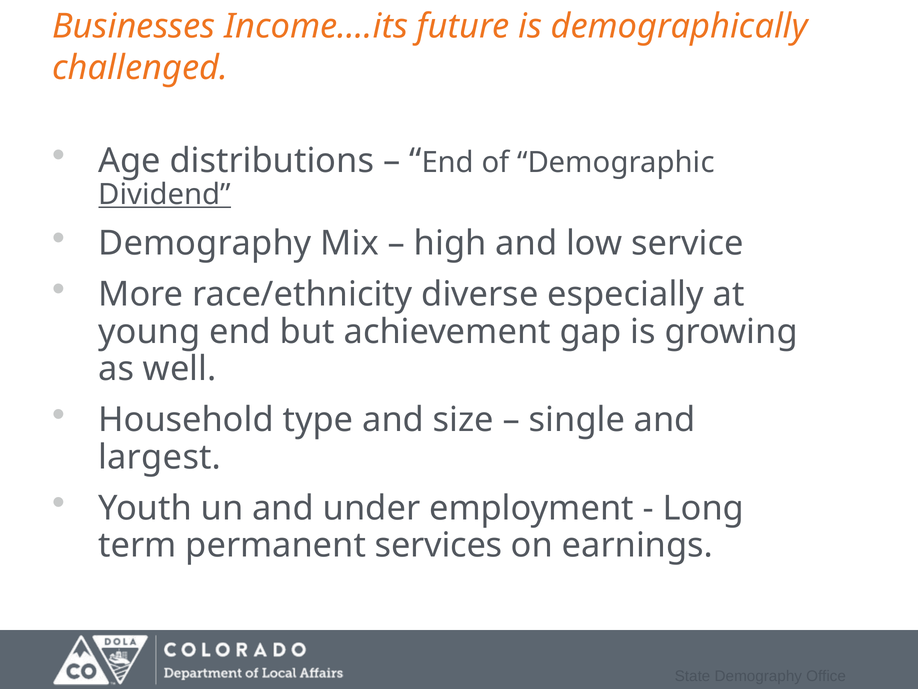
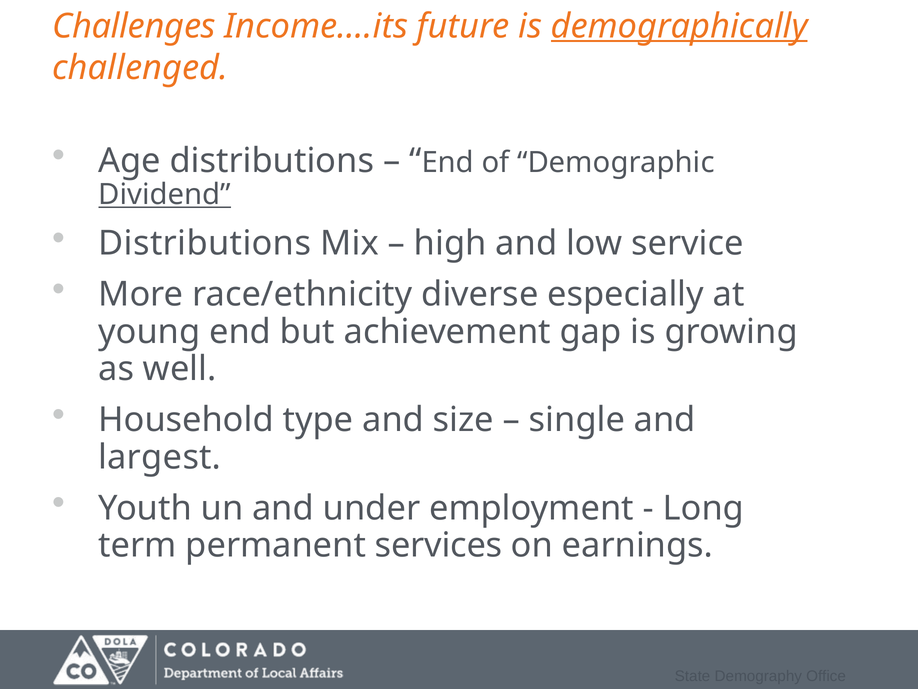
Businesses: Businesses -> Challenges
demographically underline: none -> present
Demography at (205, 243): Demography -> Distributions
